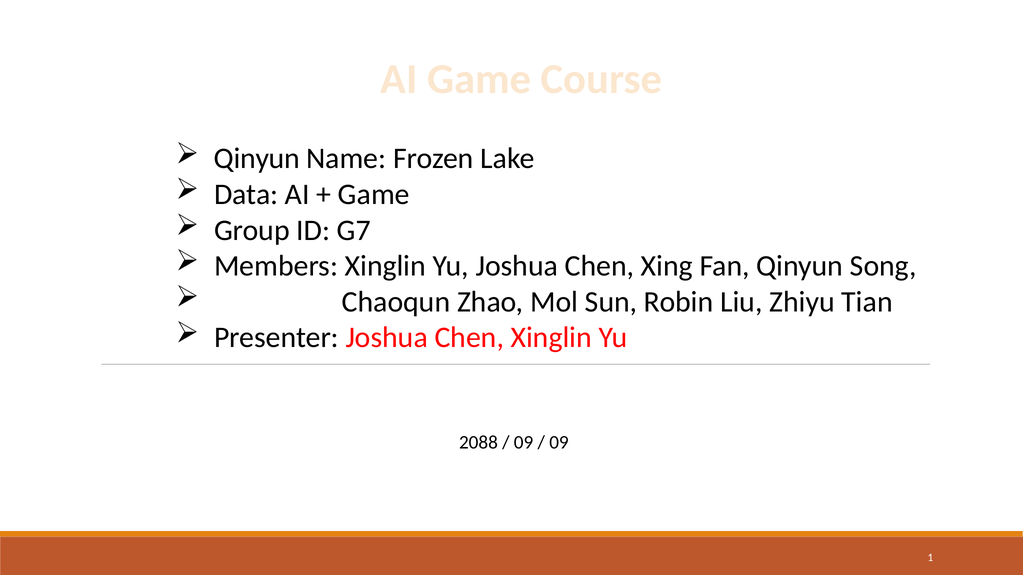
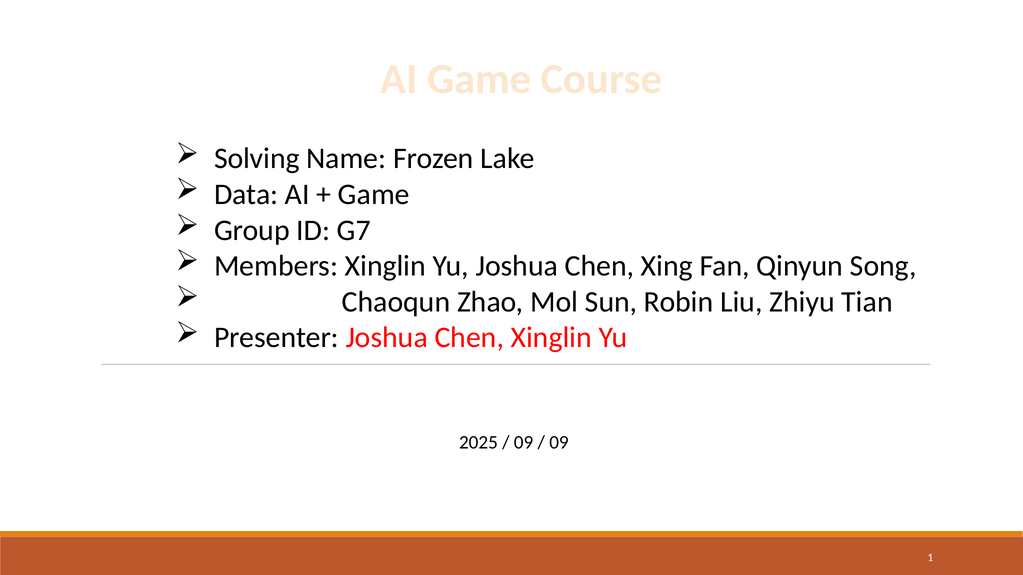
Qinyun at (257, 159): Qinyun -> Solving
2088: 2088 -> 2025
